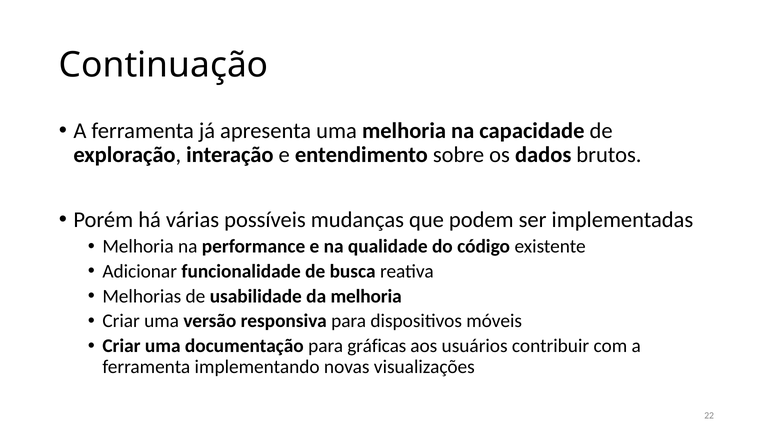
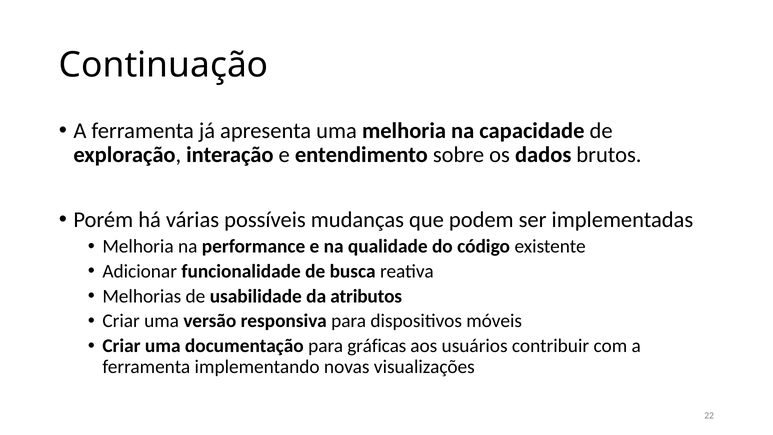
da melhoria: melhoria -> atributos
